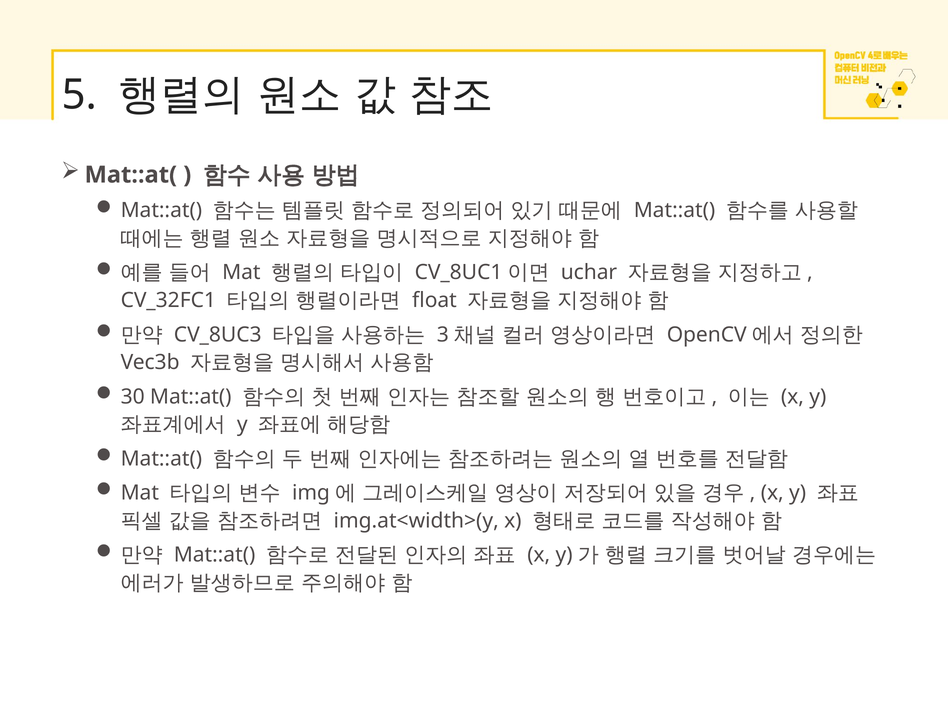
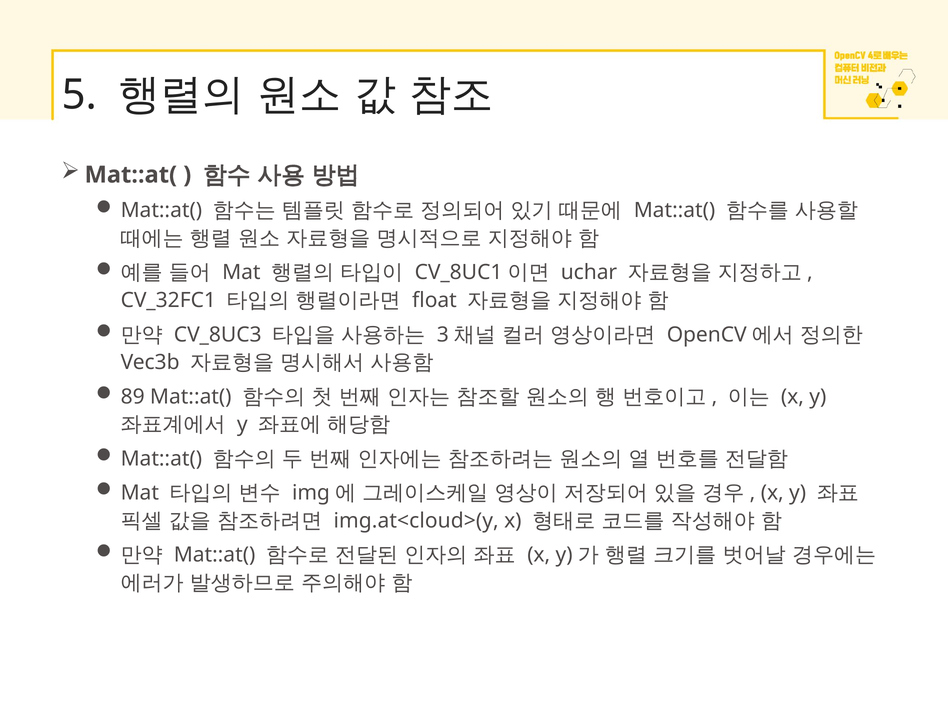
30: 30 -> 89
img.at<width>(y: img.at<width>(y -> img.at<cloud>(y
